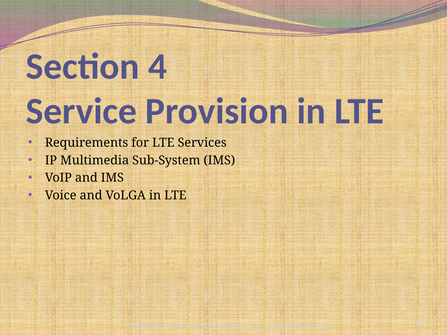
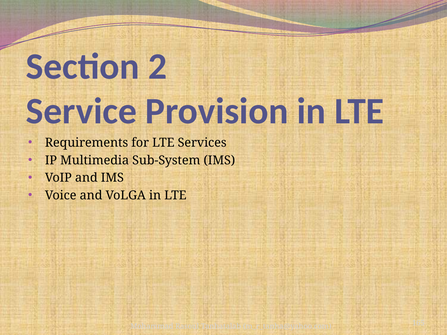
4: 4 -> 2
